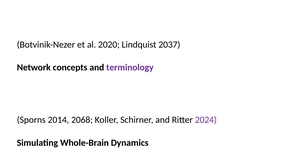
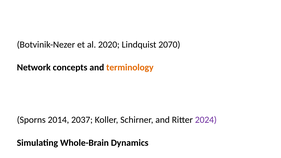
2037: 2037 -> 2070
terminology colour: purple -> orange
2068: 2068 -> 2037
